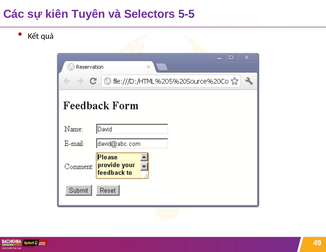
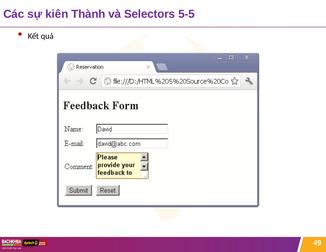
Tuyên: Tuyên -> Thành
